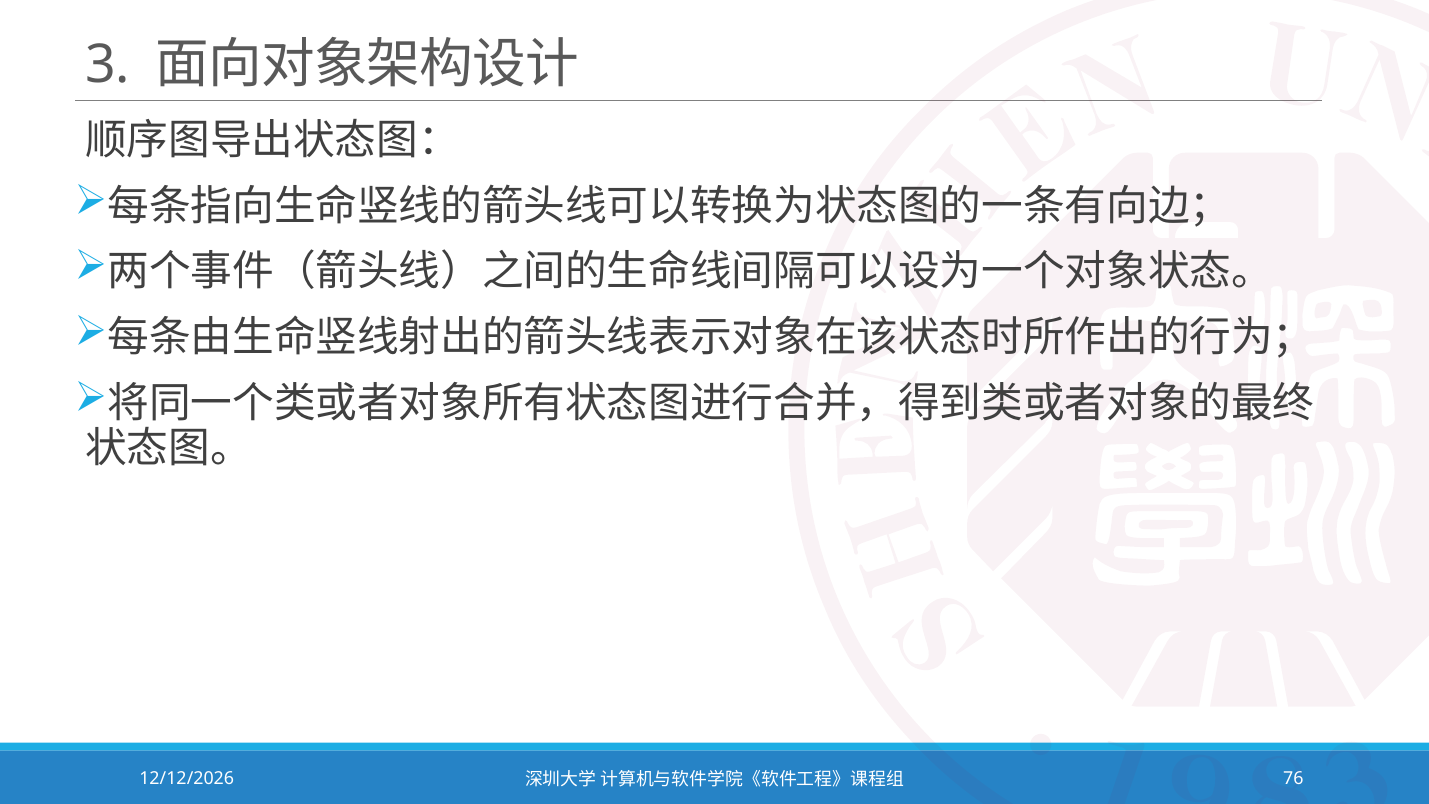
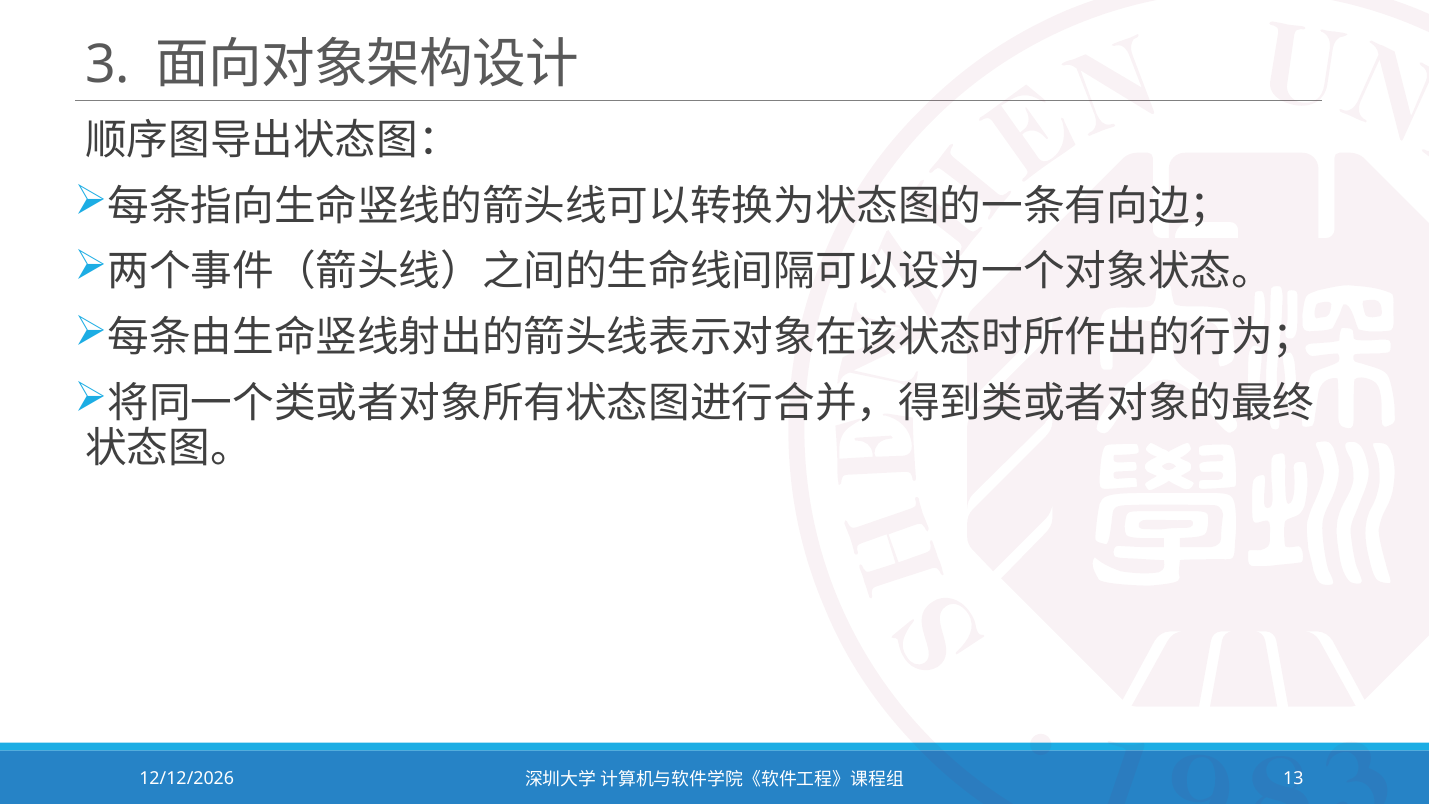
76: 76 -> 13
